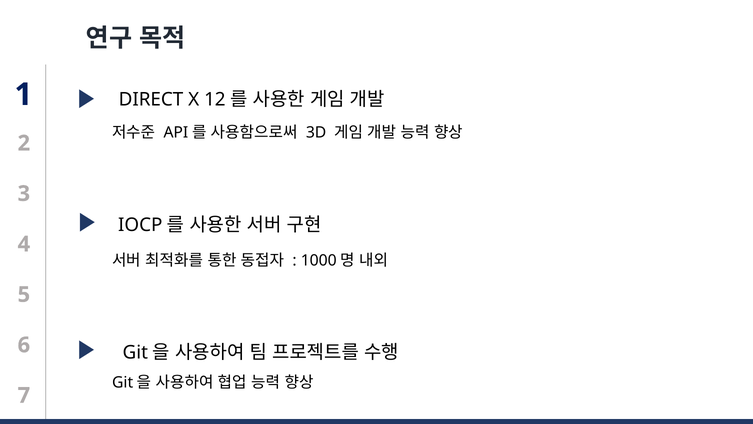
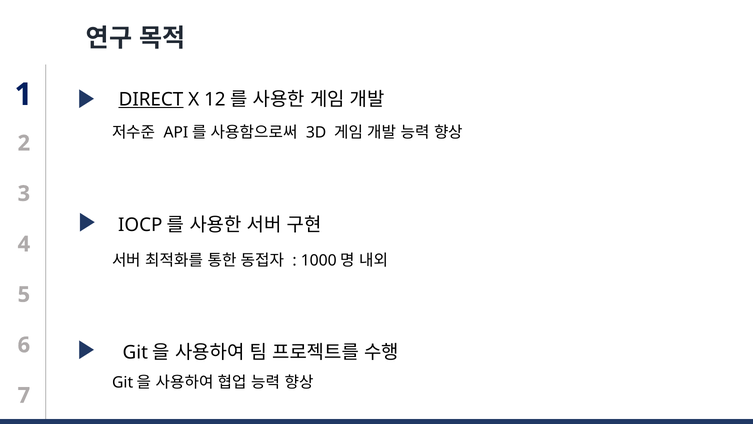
DIRECT underline: none -> present
